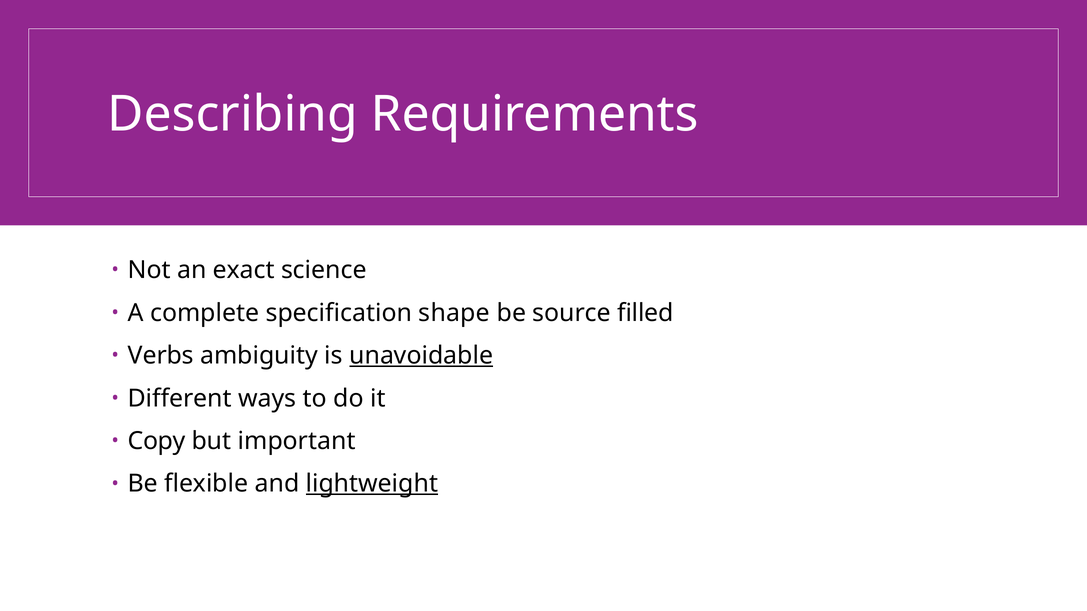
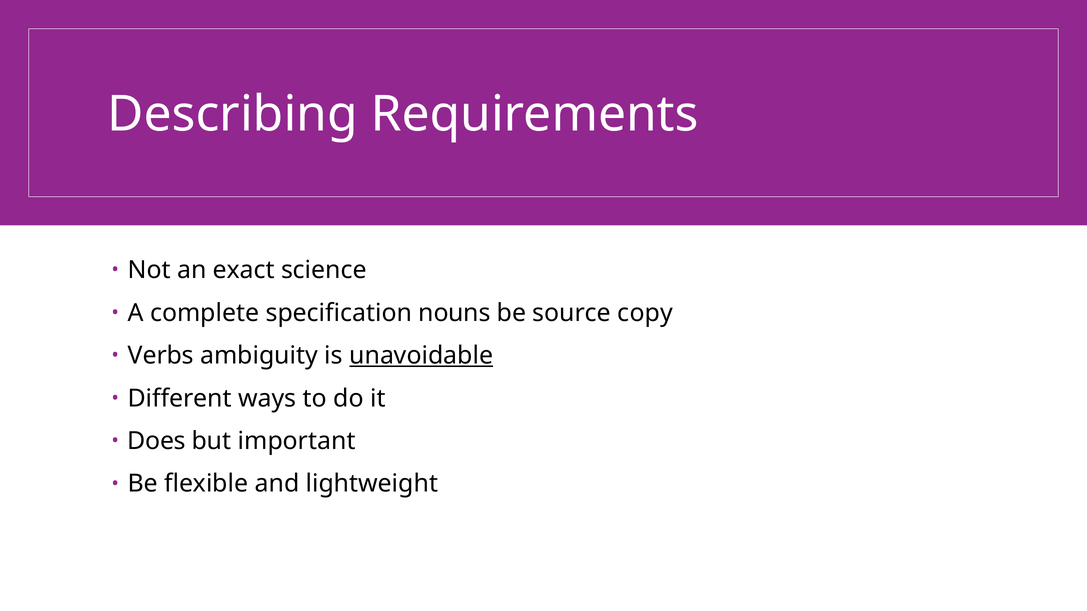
shape: shape -> nouns
filled: filled -> copy
Copy: Copy -> Does
lightweight underline: present -> none
